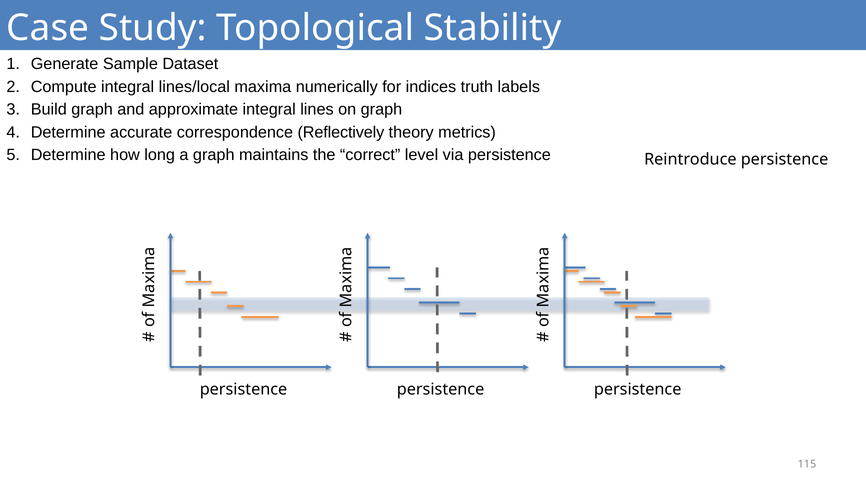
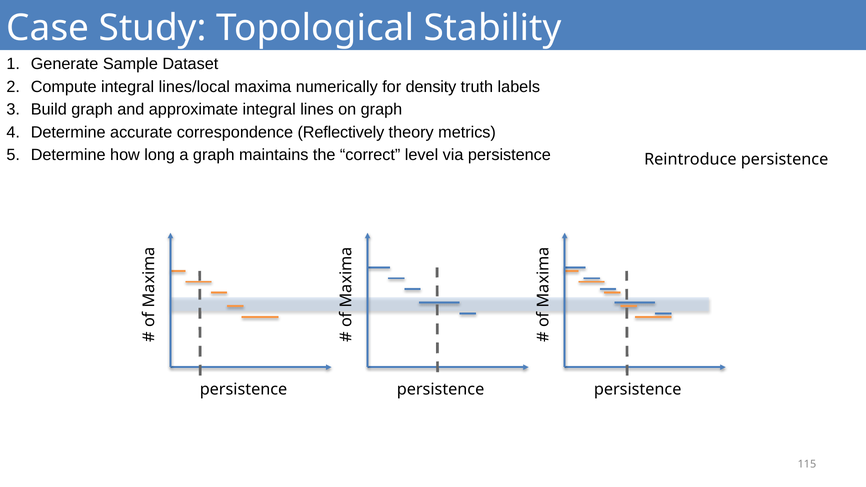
indices: indices -> density
